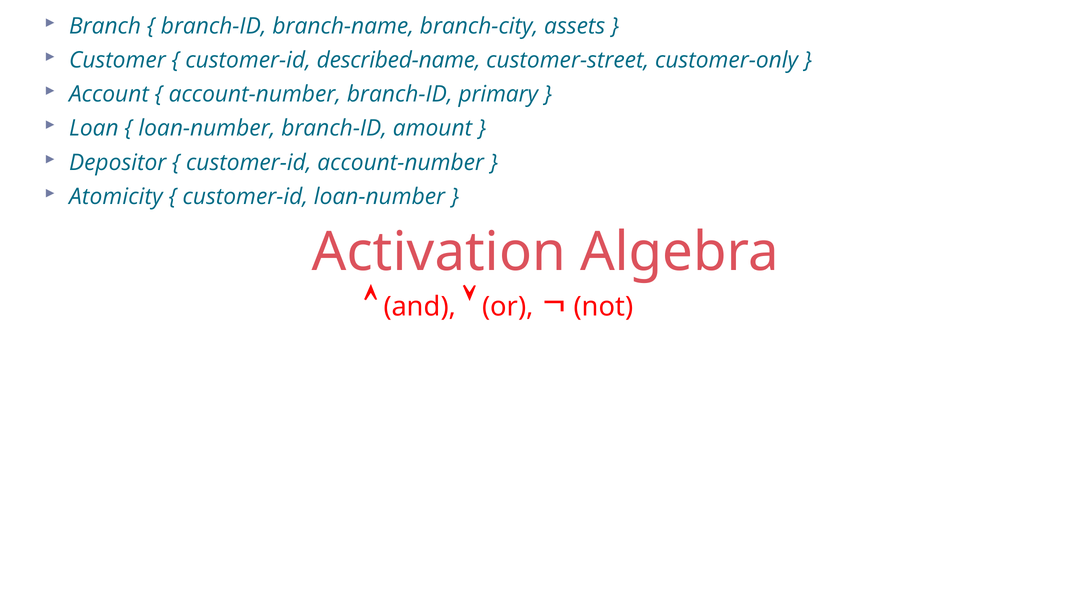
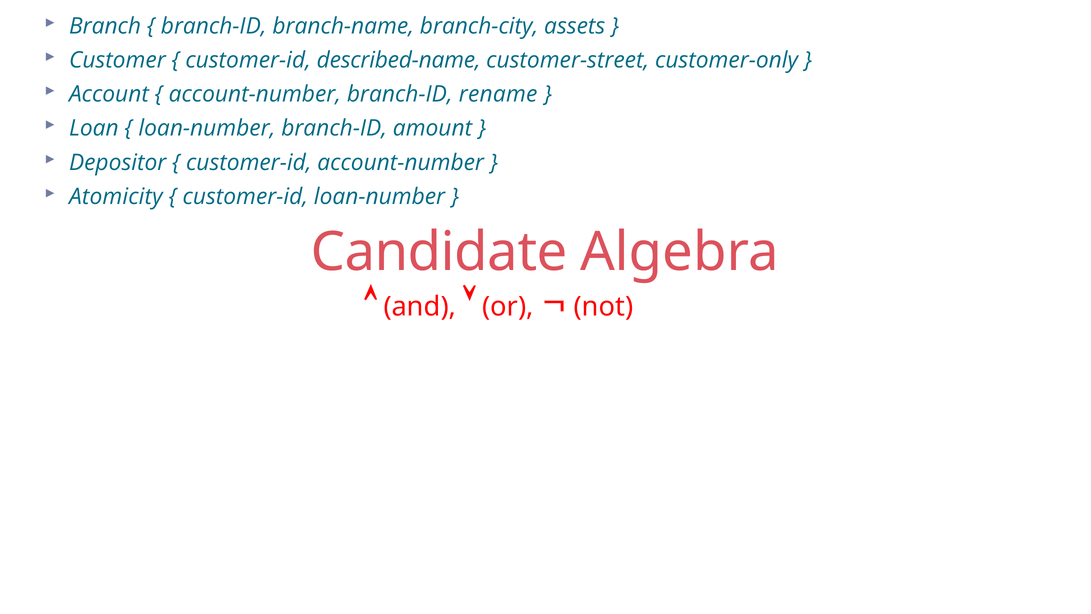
primary: primary -> rename
Activation: Activation -> Candidate
